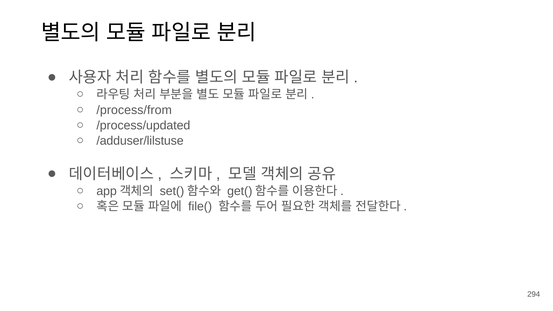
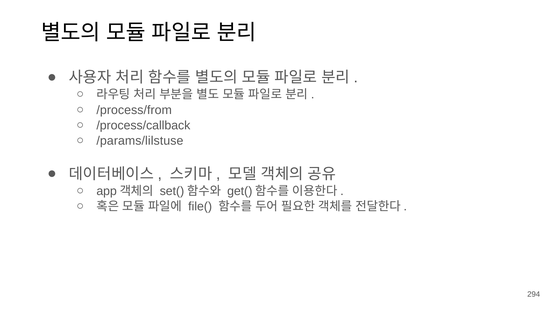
/process/updated: /process/updated -> /process/callback
/adduser/lilstuse: /adduser/lilstuse -> /params/lilstuse
